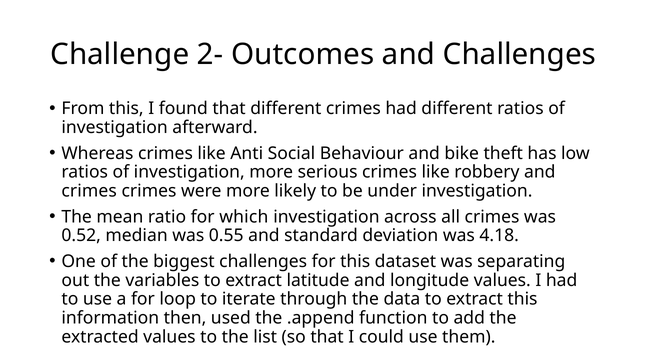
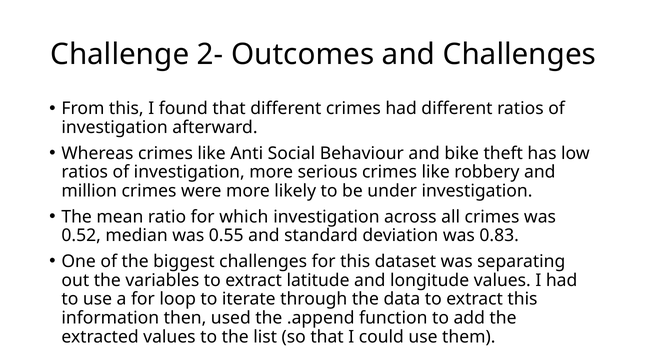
crimes at (89, 191): crimes -> million
4.18: 4.18 -> 0.83
